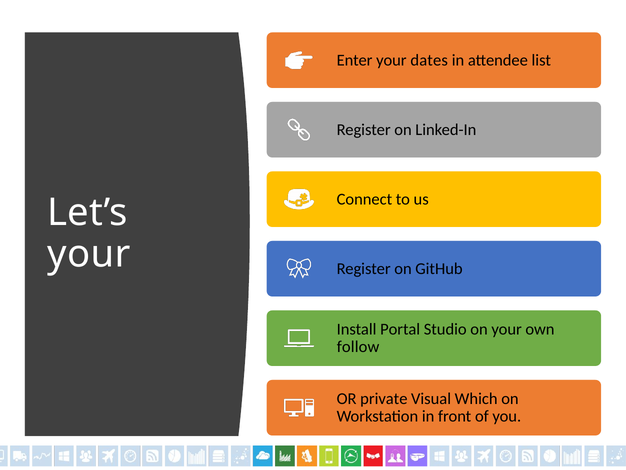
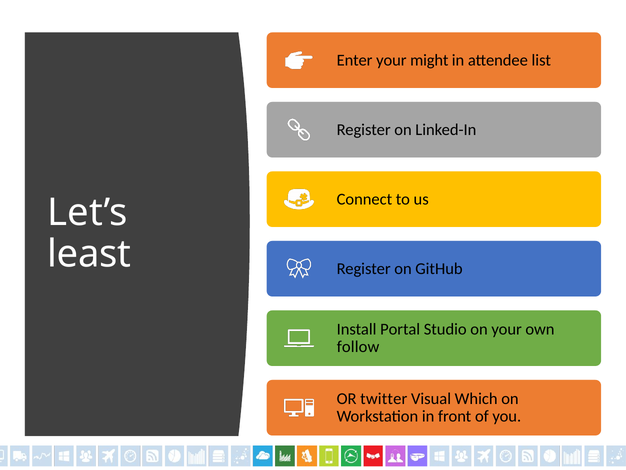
dates: dates -> might
your at (89, 254): your -> least
private: private -> twitter
